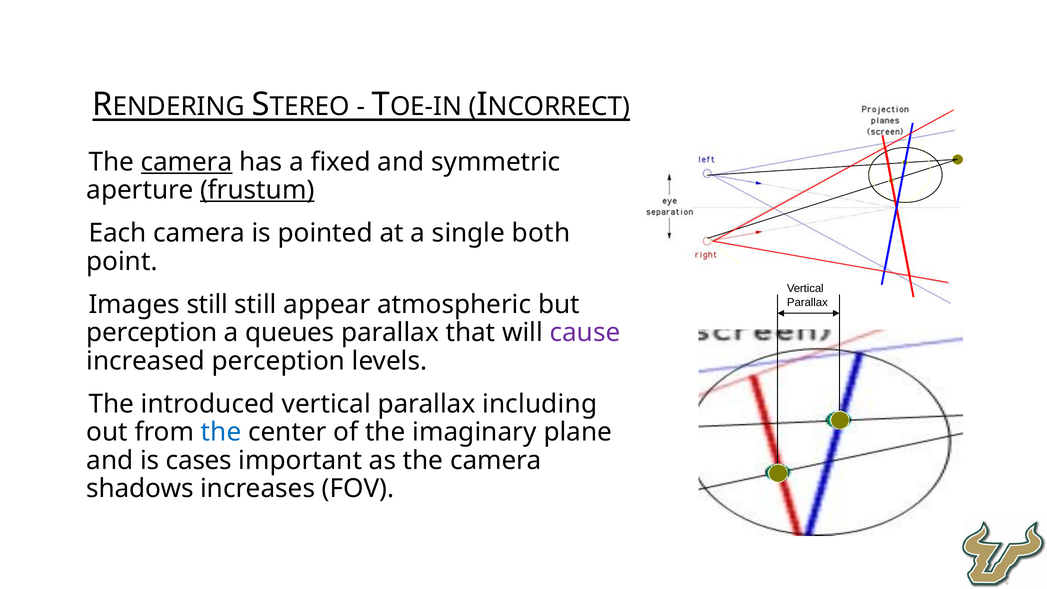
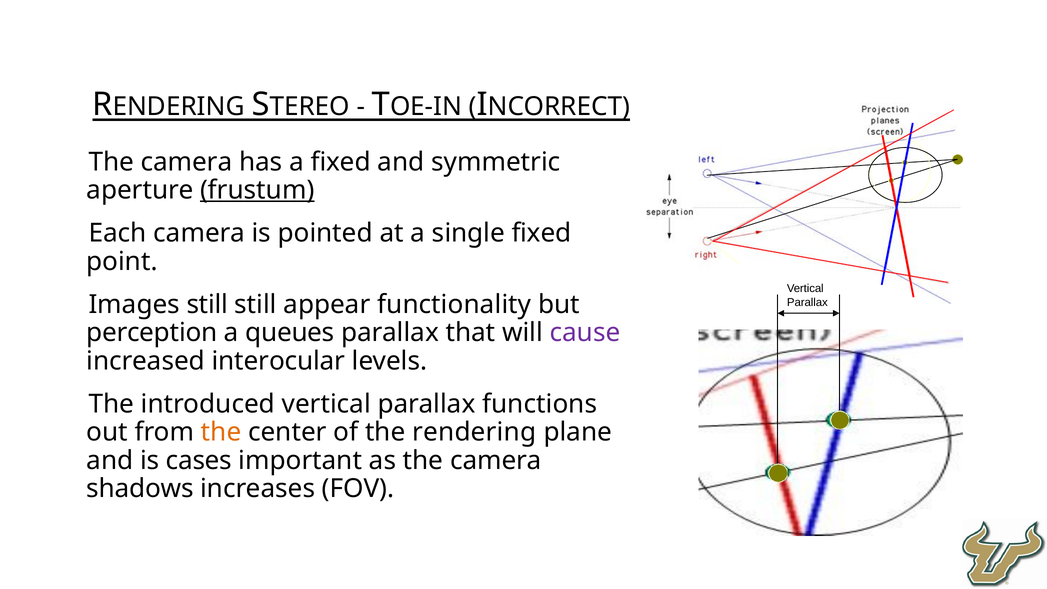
camera at (187, 162) underline: present -> none
single both: both -> fixed
atmospheric: atmospheric -> functionality
increased perception: perception -> interocular
including: including -> functions
the at (221, 432) colour: blue -> orange
imaginary: imaginary -> rendering
